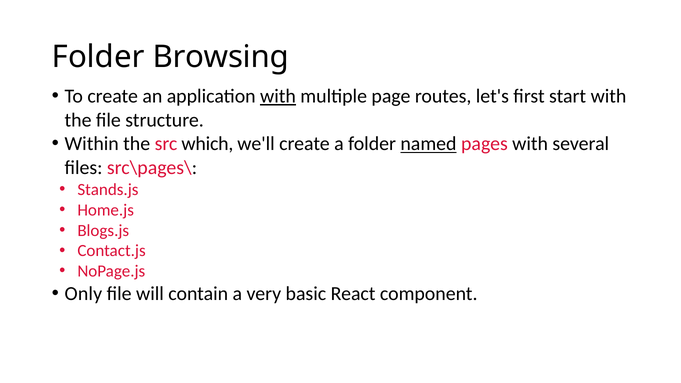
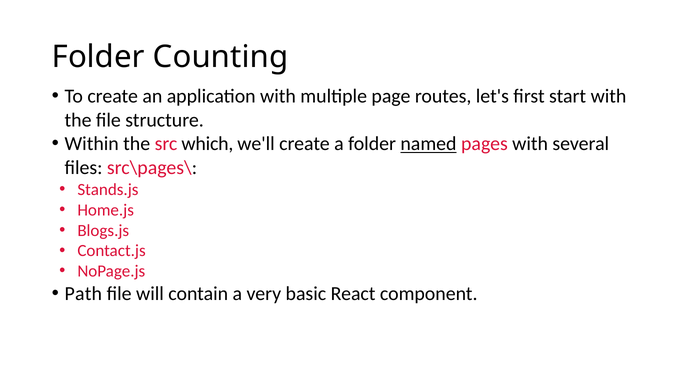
Browsing: Browsing -> Counting
with at (278, 96) underline: present -> none
Only: Only -> Path
